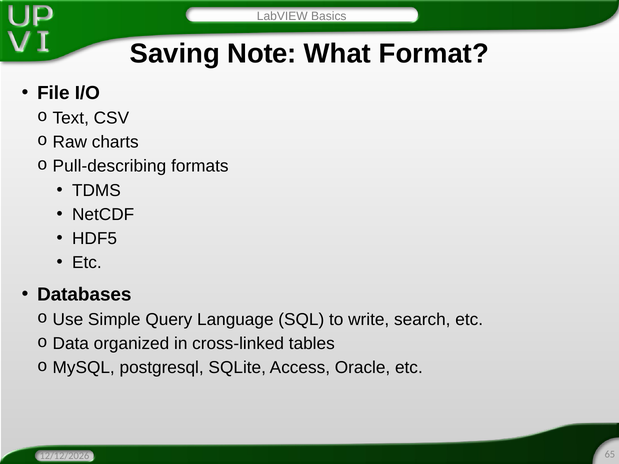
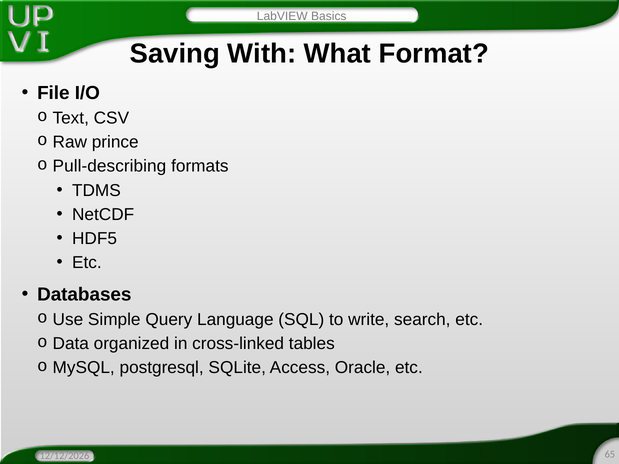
Note: Note -> With
charts: charts -> prince
